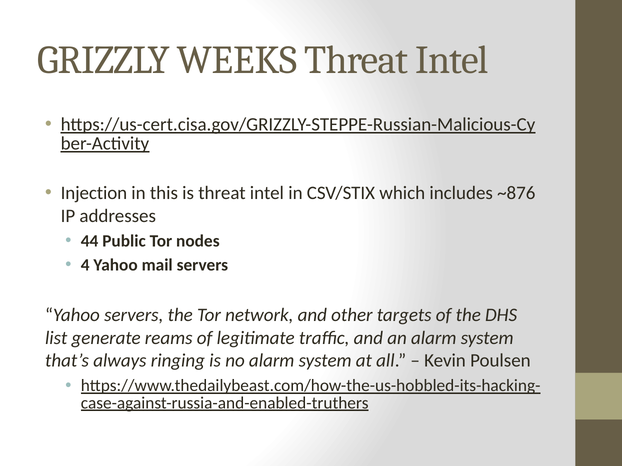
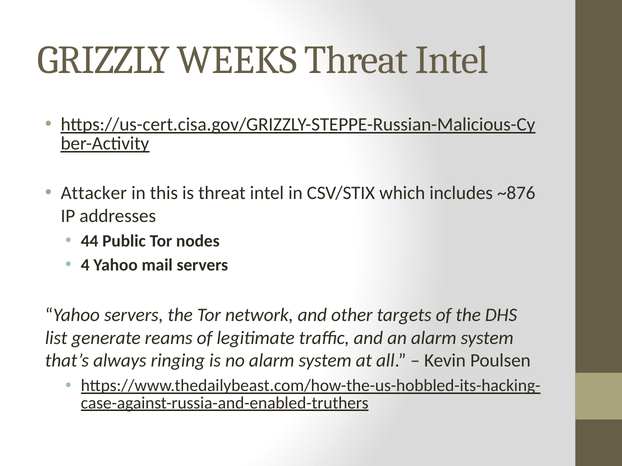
Injection: Injection -> Attacker
